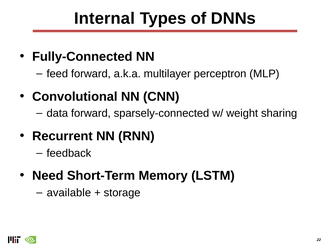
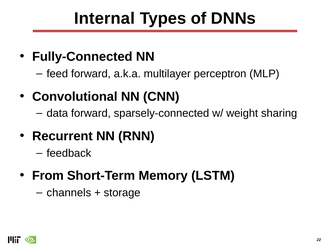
Need: Need -> From
available: available -> channels
